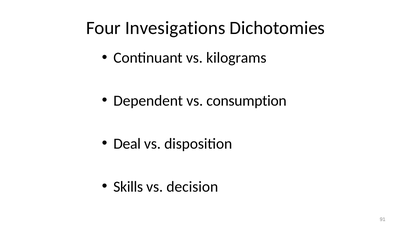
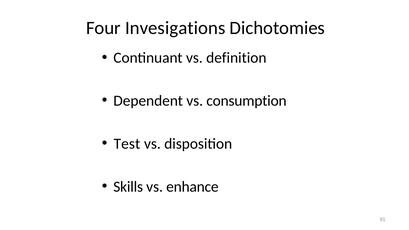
kilograms: kilograms -> definition
Deal: Deal -> Test
decision: decision -> enhance
